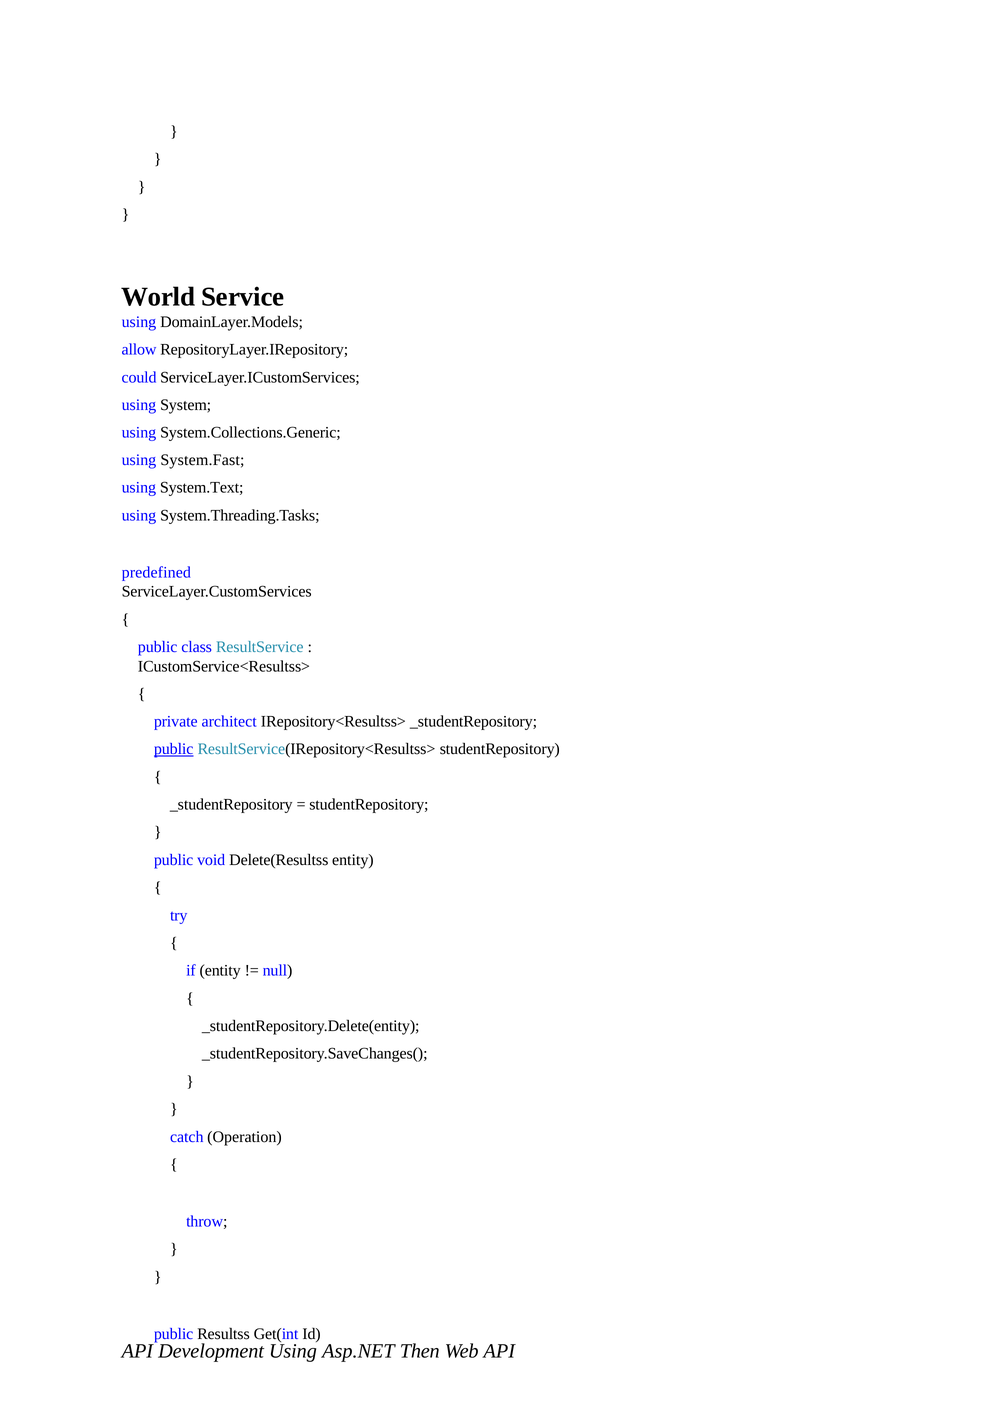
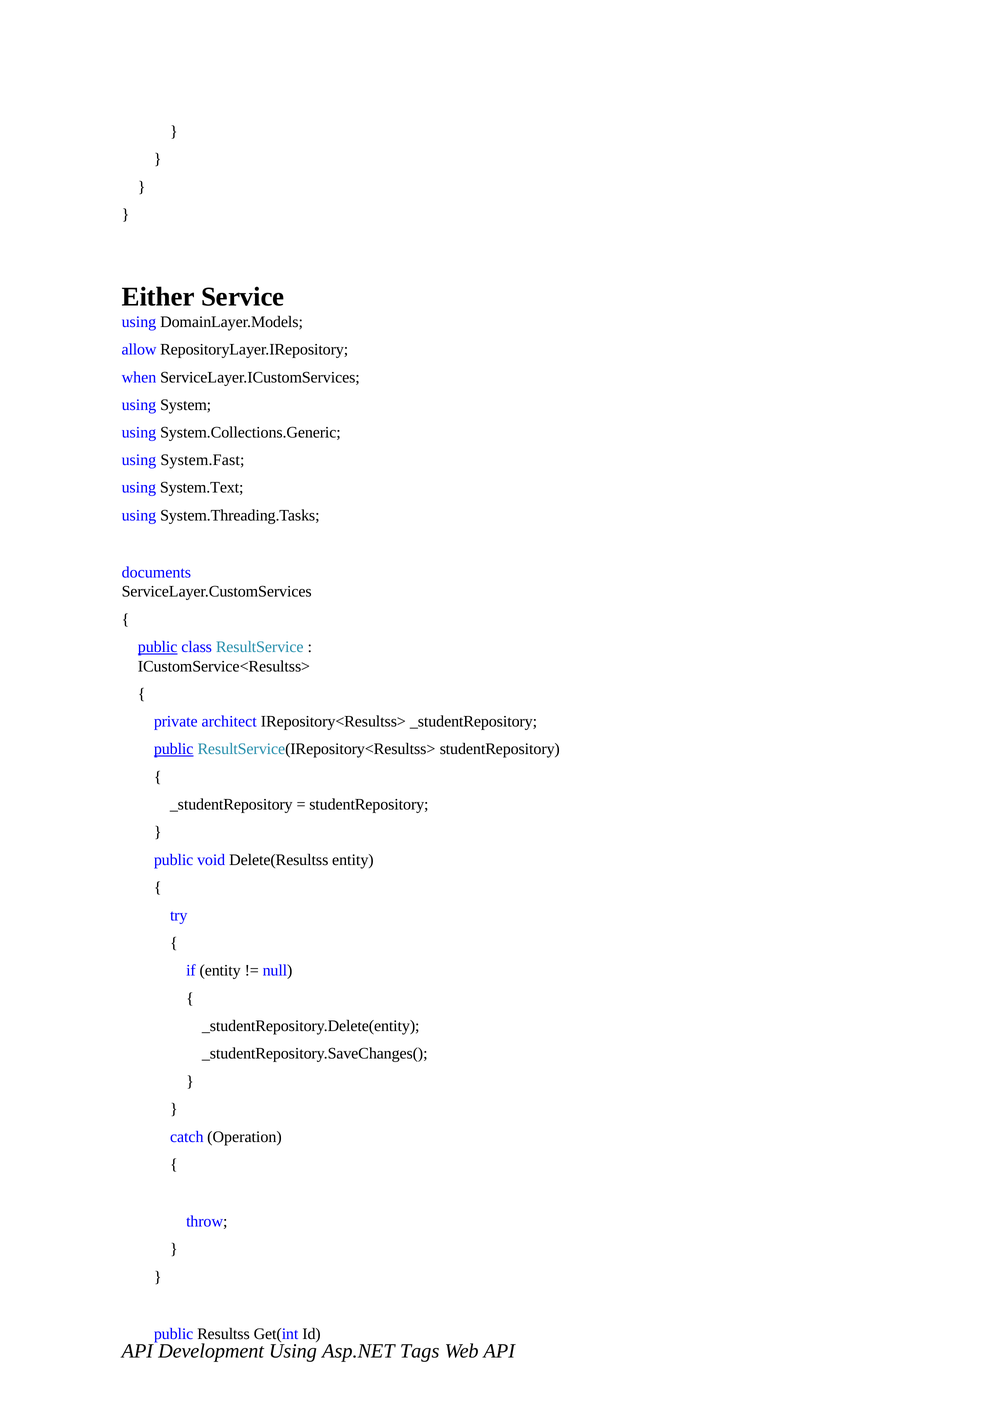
World: World -> Either
could: could -> when
predefined: predefined -> documents
public at (158, 647) underline: none -> present
Then: Then -> Tags
